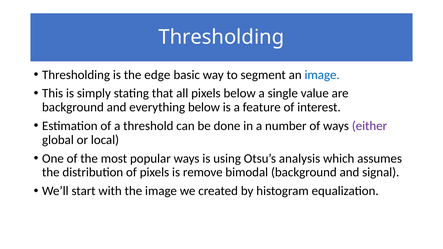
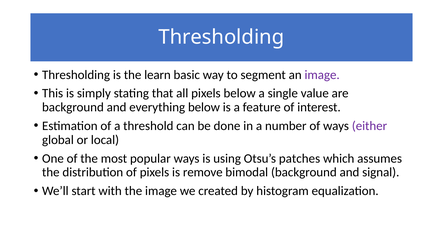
edge: edge -> learn
image at (322, 75) colour: blue -> purple
analysis: analysis -> patches
